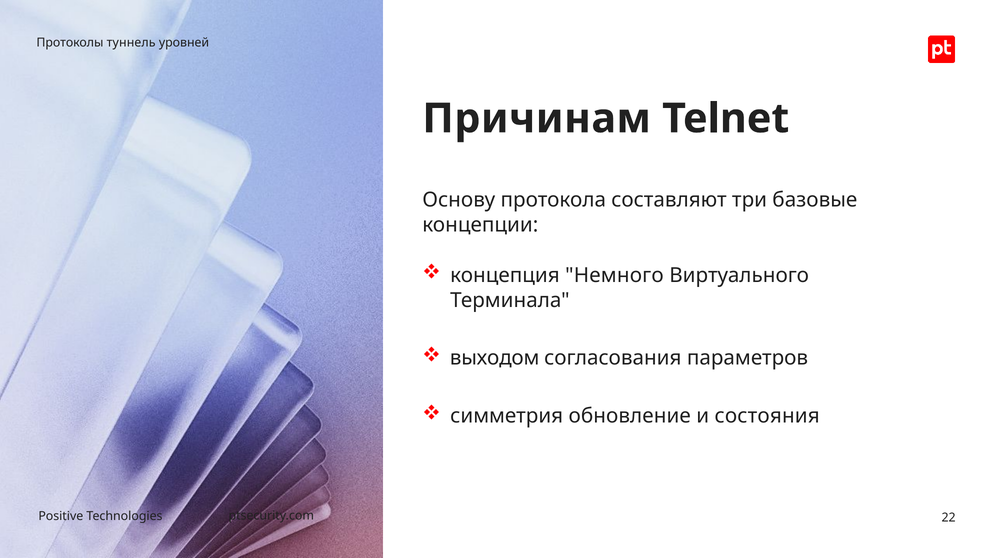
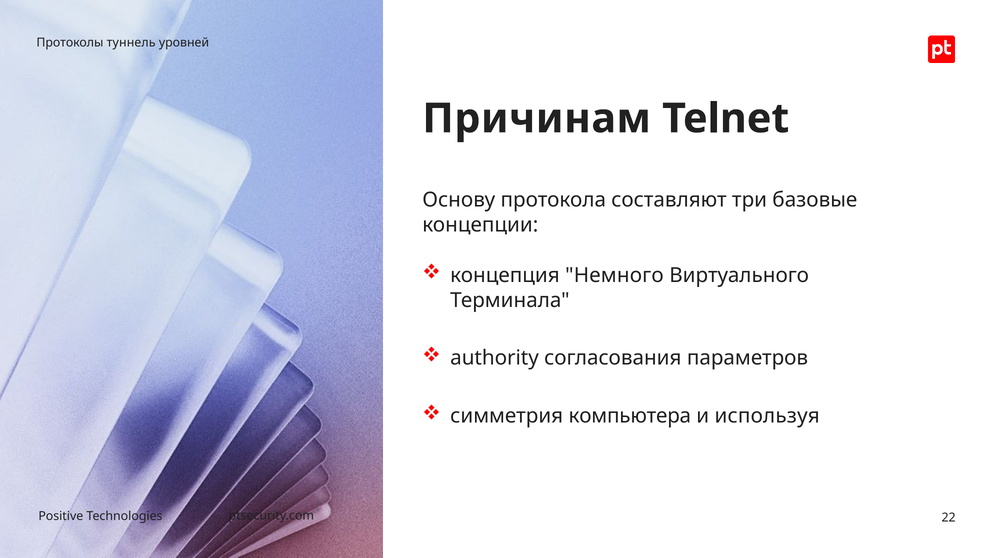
выходом: выходом -> authority
обновление: обновление -> компьютера
состояния: состояния -> используя
